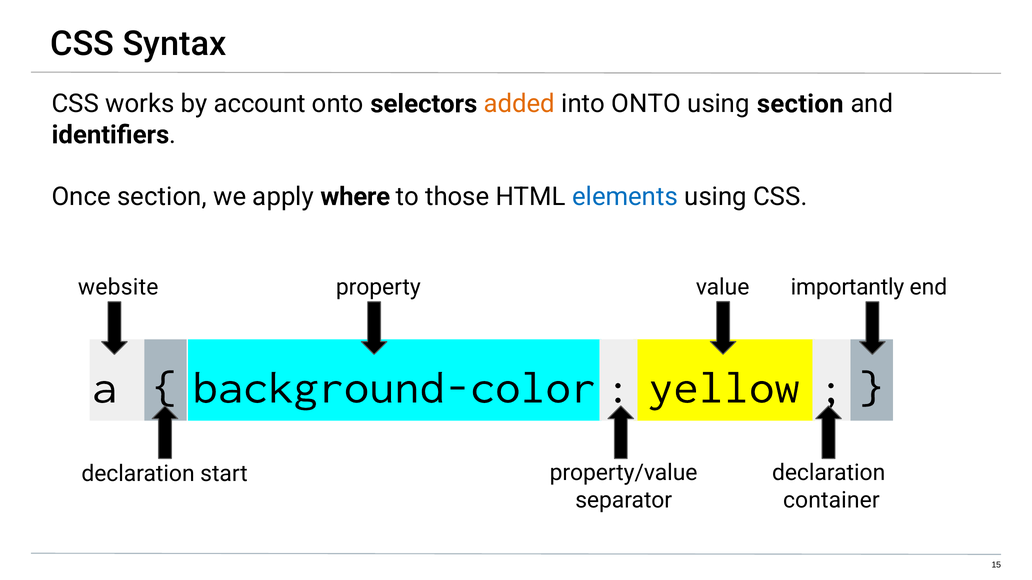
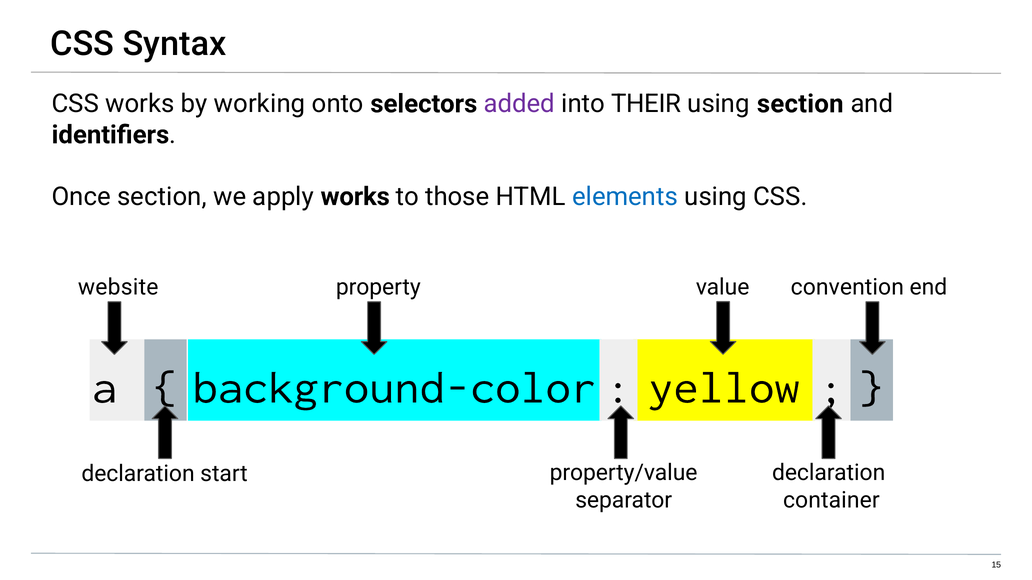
account: account -> working
added colour: orange -> purple
into ONTO: ONTO -> THEIR
apply where: where -> works
importantly: importantly -> convention
